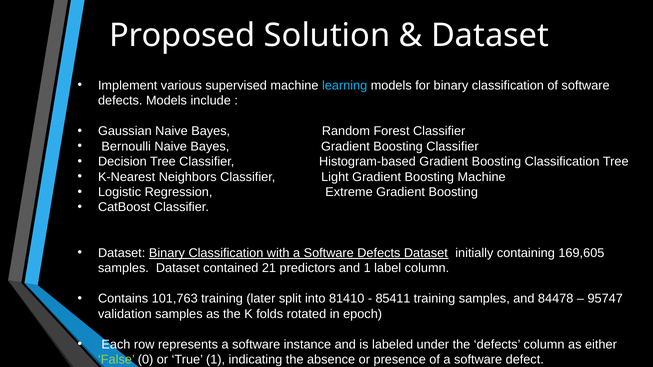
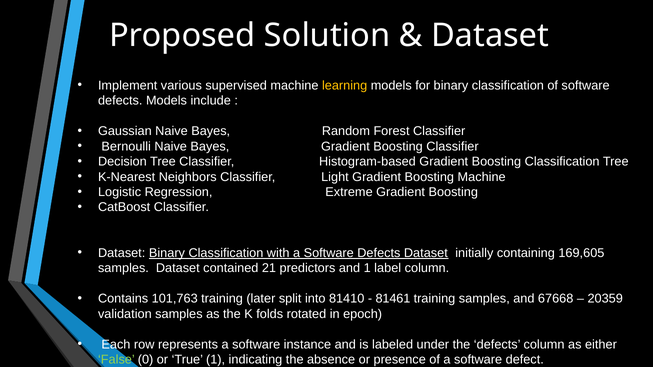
learning colour: light blue -> yellow
85411: 85411 -> 81461
84478: 84478 -> 67668
95747: 95747 -> 20359
